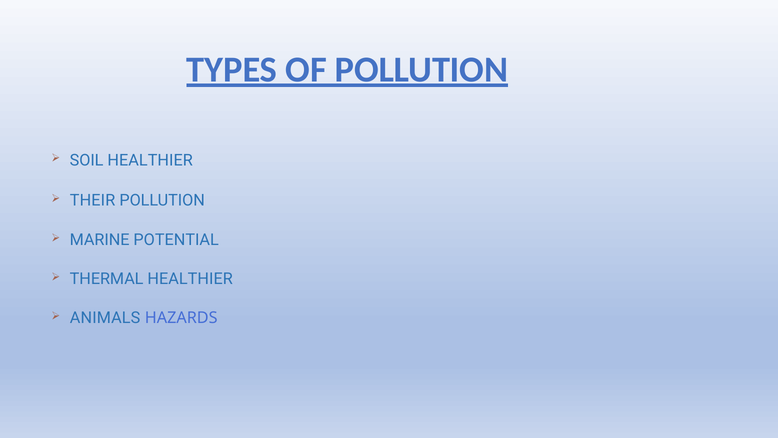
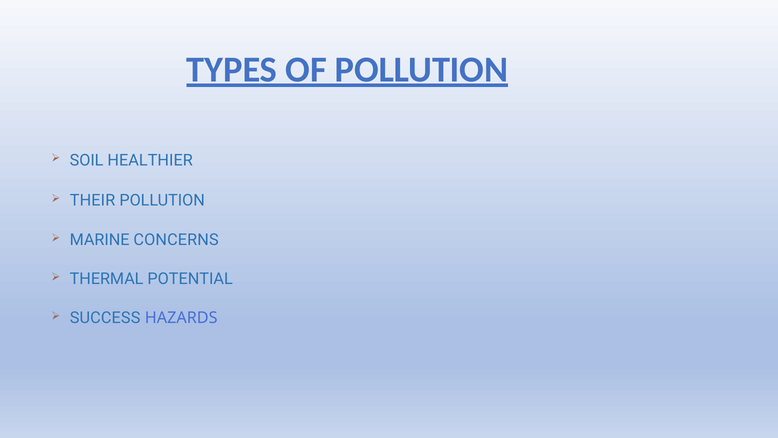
POTENTIAL: POTENTIAL -> CONCERNS
THERMAL HEALTHIER: HEALTHIER -> POTENTIAL
ANIMALS: ANIMALS -> SUCCESS
